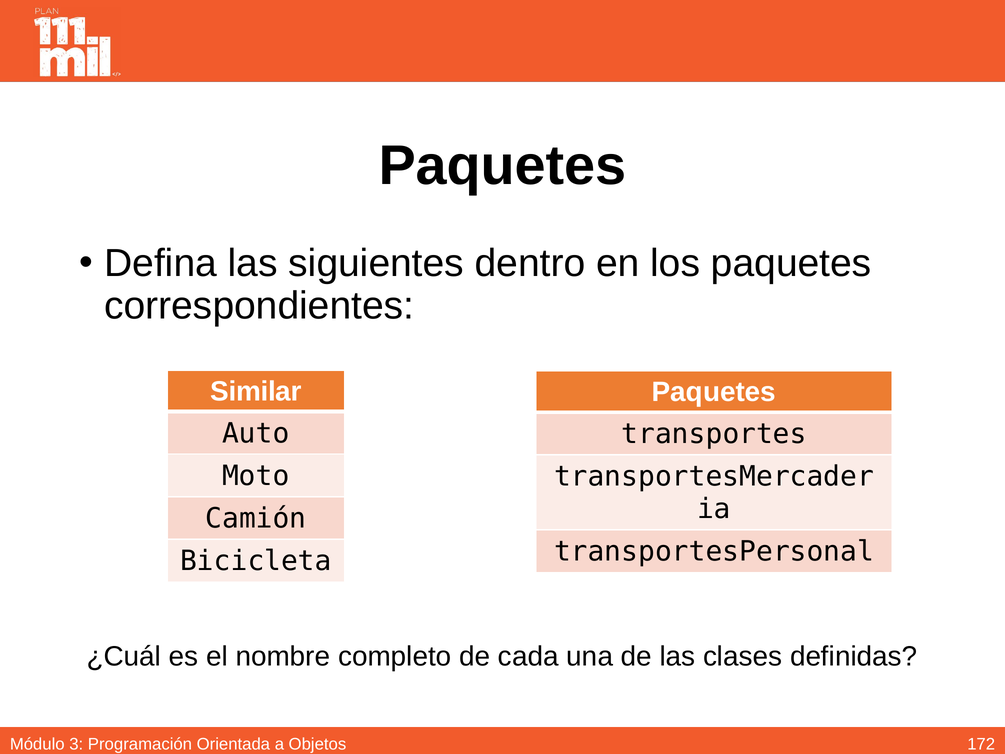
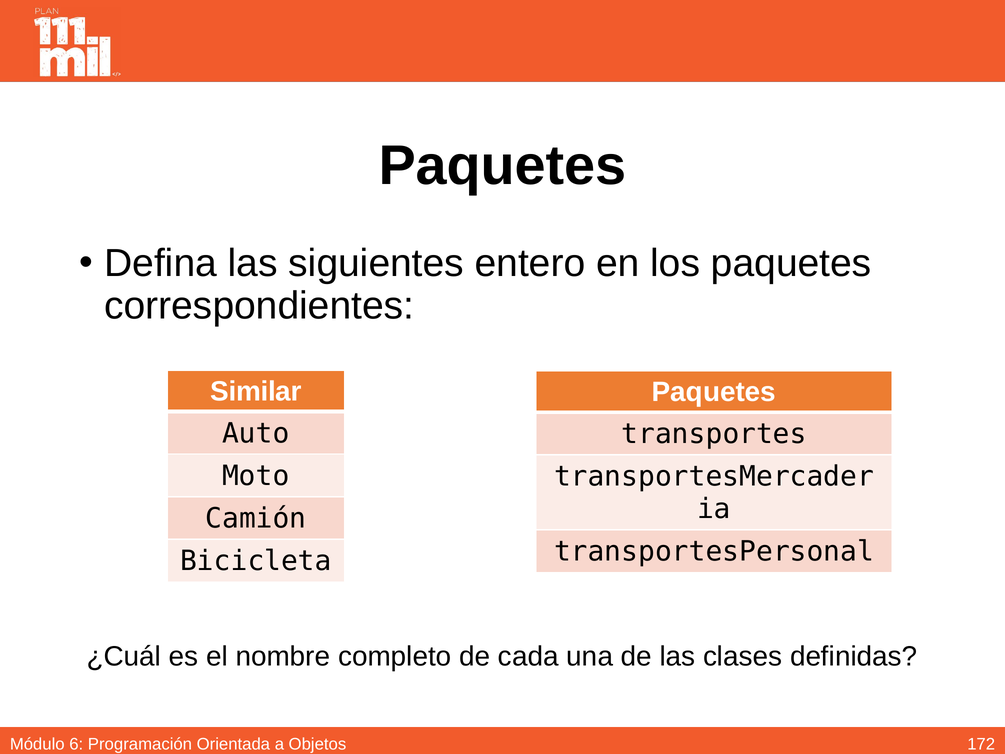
dentro: dentro -> entero
3: 3 -> 6
